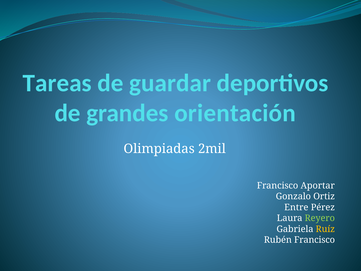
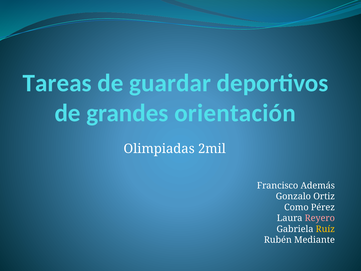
Aportar: Aportar -> Además
Entre: Entre -> Como
Reyero colour: light green -> pink
Rubén Francisco: Francisco -> Mediante
